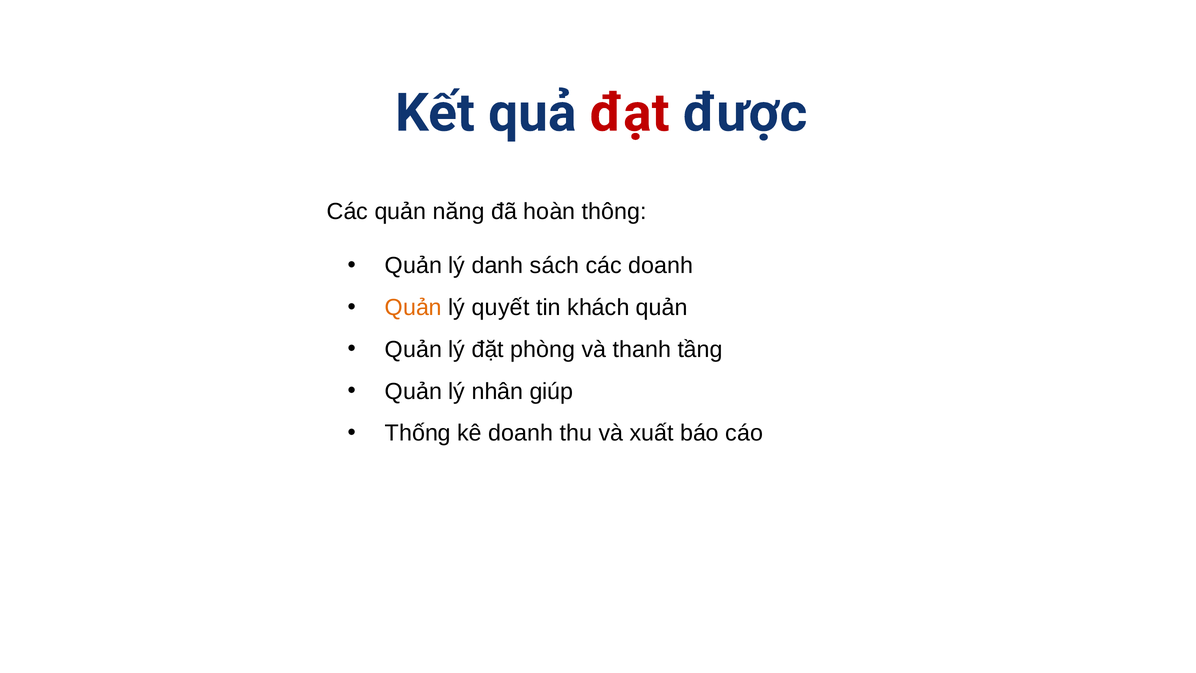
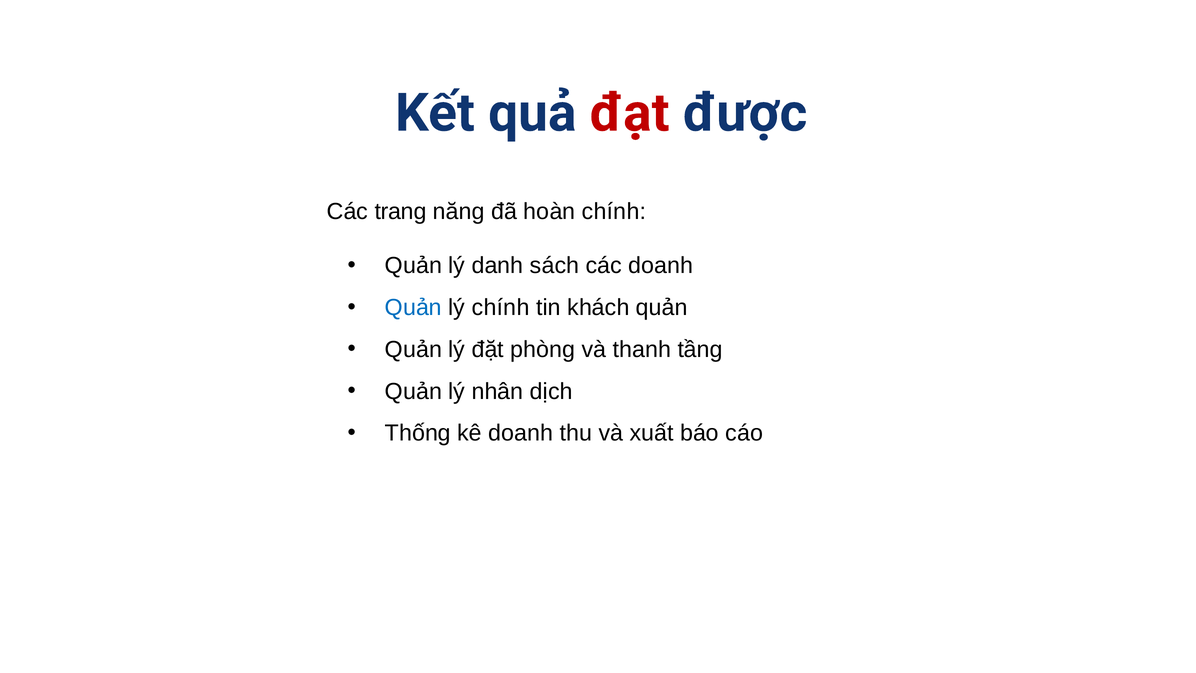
Các quản: quản -> trang
hoàn thông: thông -> chính
Quản at (413, 308) colour: orange -> blue
lý quyết: quyết -> chính
giúp: giúp -> dịch
